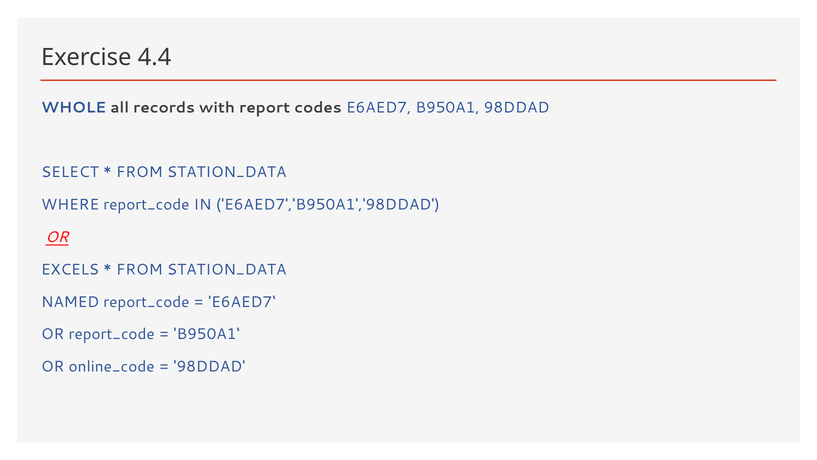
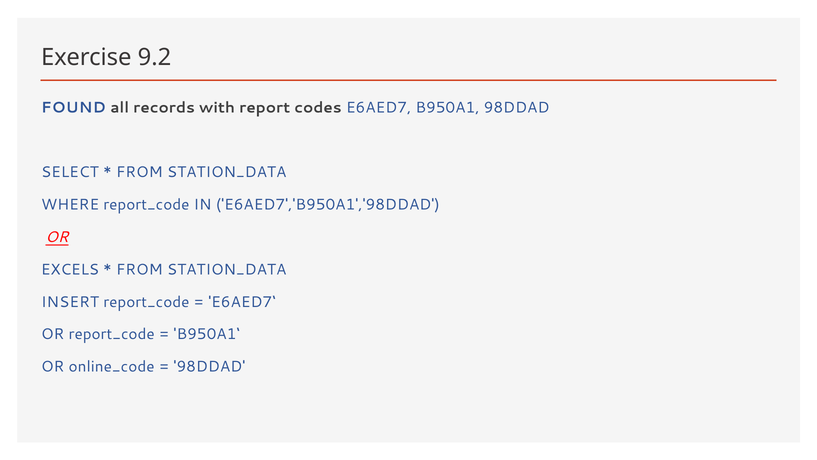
4.4: 4.4 -> 9.2
WHOLE: WHOLE -> FOUND
NAMED: NAMED -> INSERT
